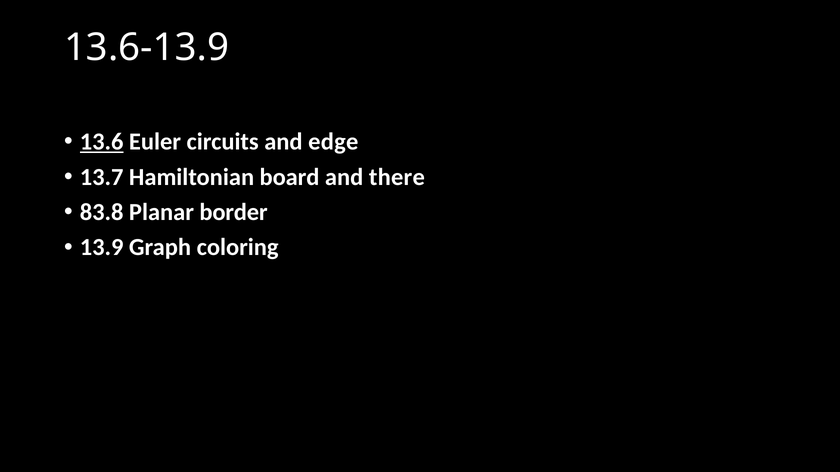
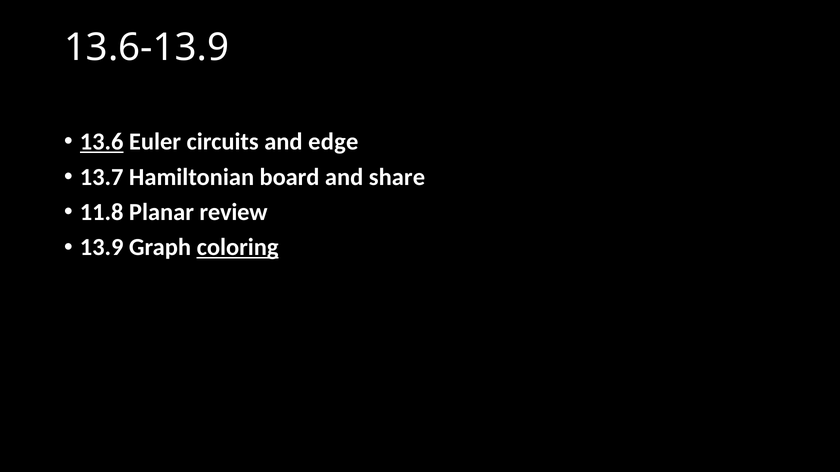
there: there -> share
83.8: 83.8 -> 11.8
border: border -> review
coloring underline: none -> present
